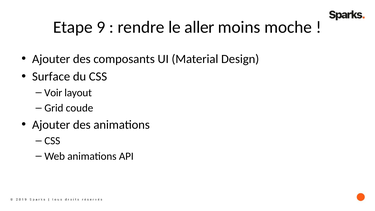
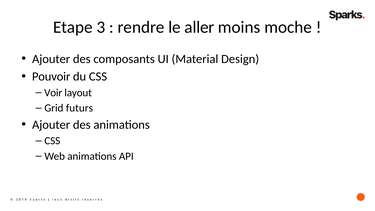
9: 9 -> 3
Surface: Surface -> Pouvoir
coude: coude -> futurs
